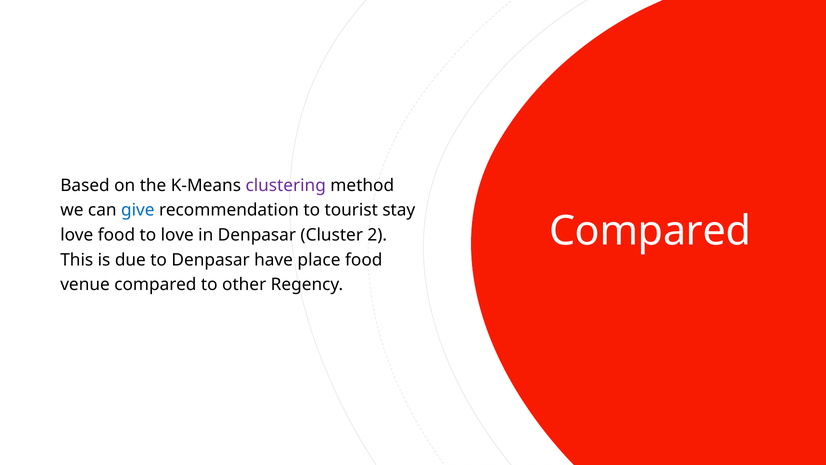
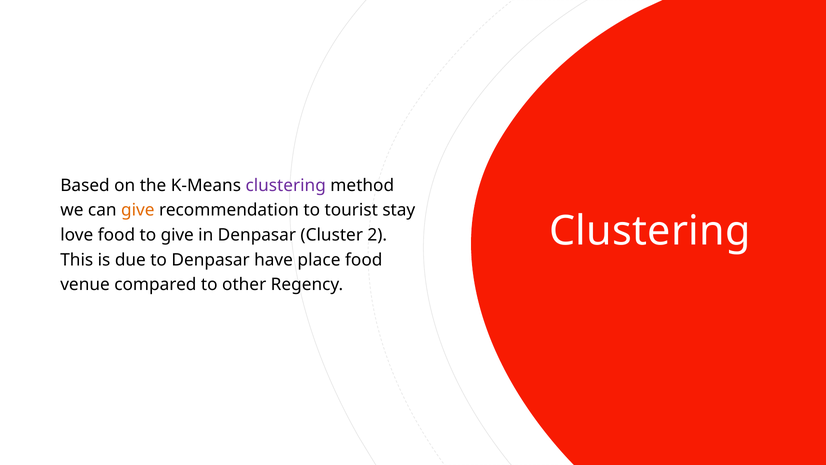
give at (138, 210) colour: blue -> orange
Compared at (650, 231): Compared -> Clustering
to love: love -> give
